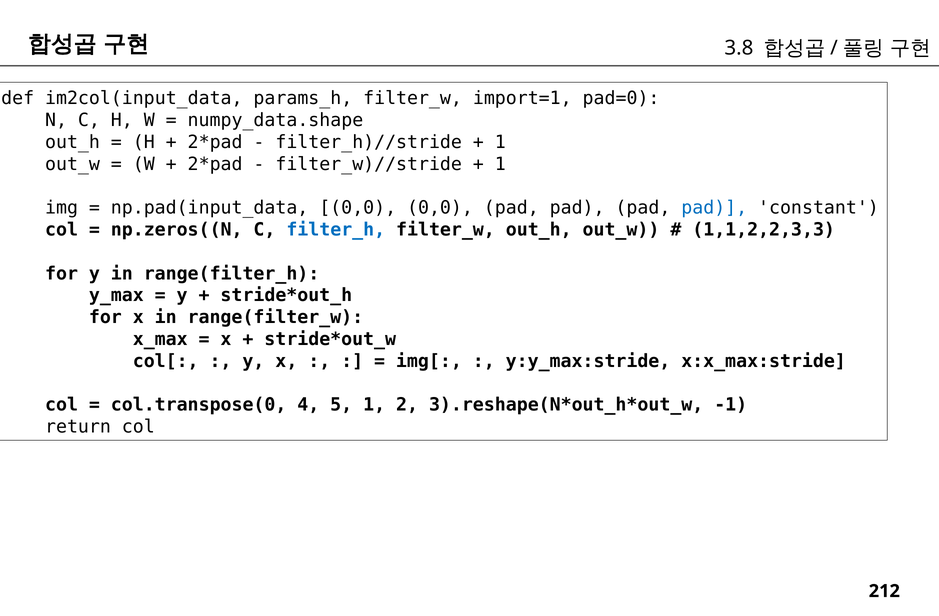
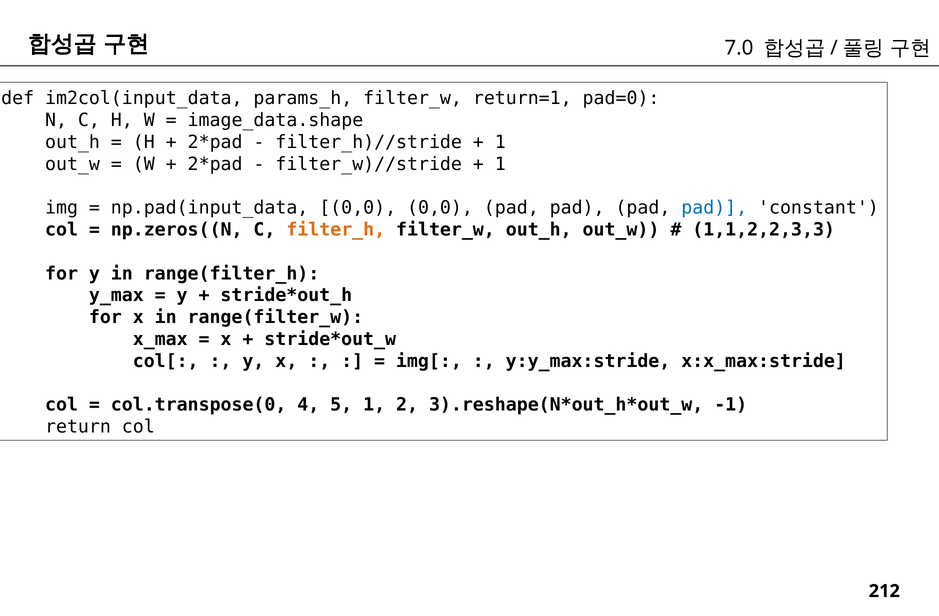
3.8: 3.8 -> 7.0
import=1: import=1 -> return=1
numpy_data.shape: numpy_data.shape -> image_data.shape
filter_h colour: blue -> orange
